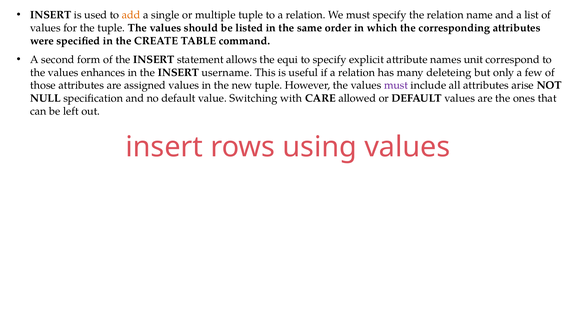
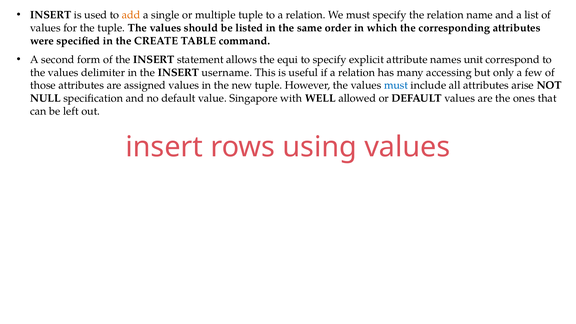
enhances: enhances -> delimiter
deleteing: deleteing -> accessing
must at (396, 85) colour: purple -> blue
Switching: Switching -> Singapore
CARE: CARE -> WELL
